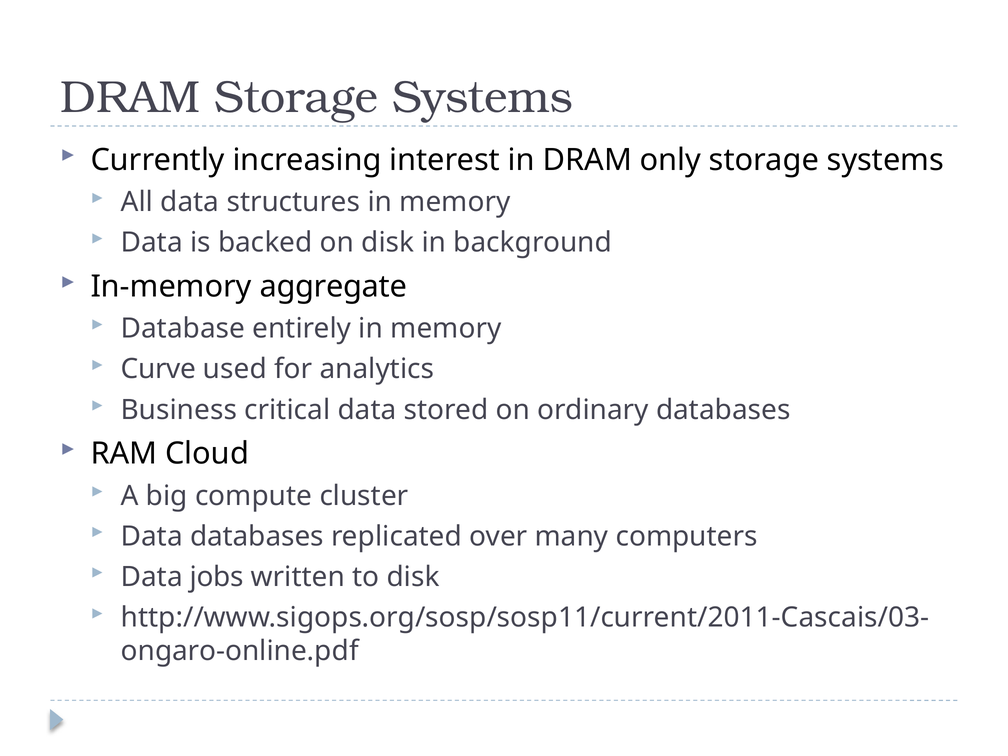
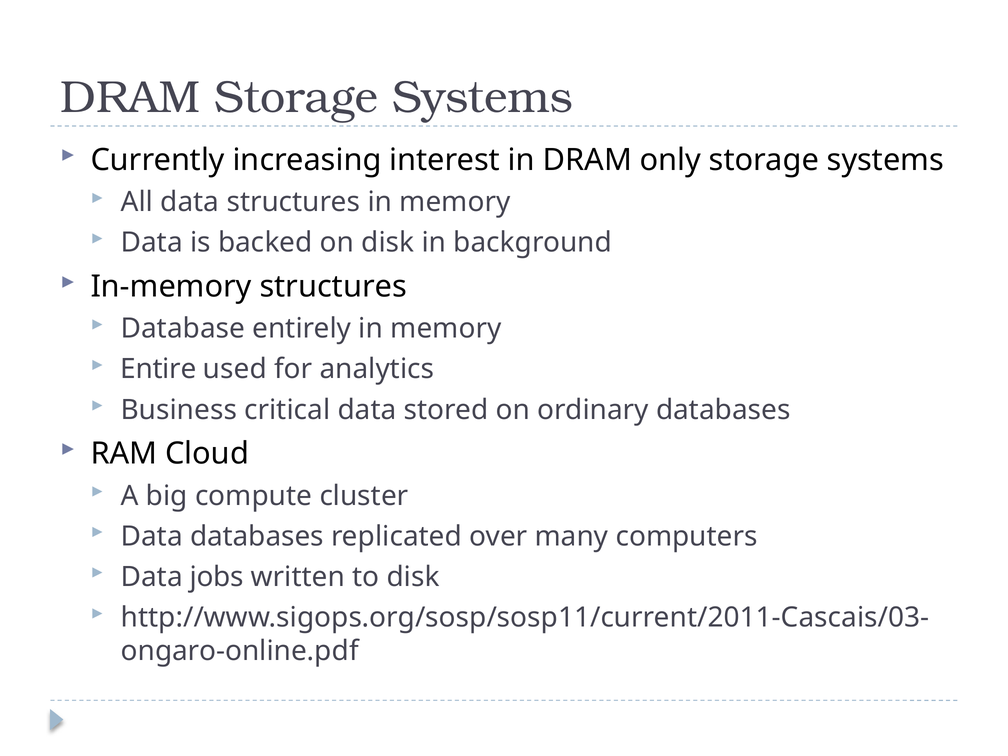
In-memory aggregate: aggregate -> structures
Curve: Curve -> Entire
